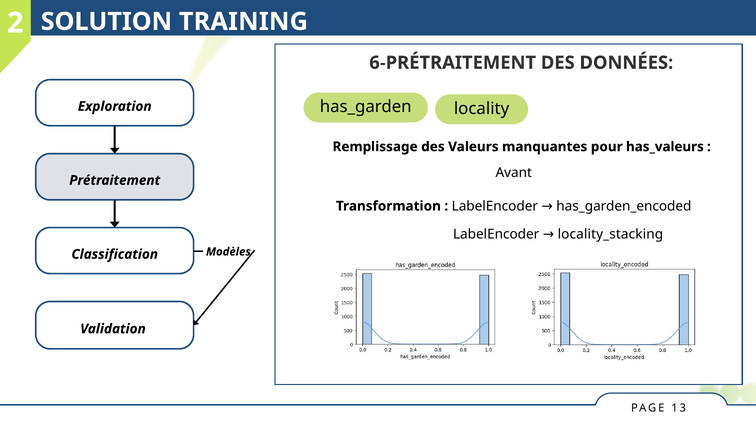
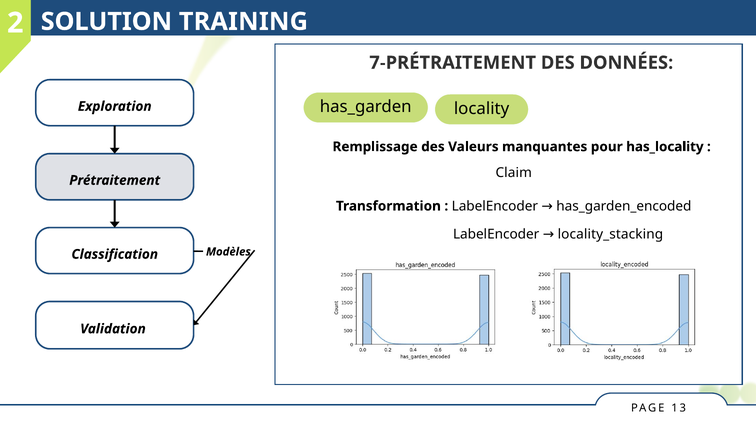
6-PRÉTRAITEMENT: 6-PRÉTRAITEMENT -> 7-PRÉTRAITEMENT
has_valeurs: has_valeurs -> has_locality
Avant: Avant -> Claim
